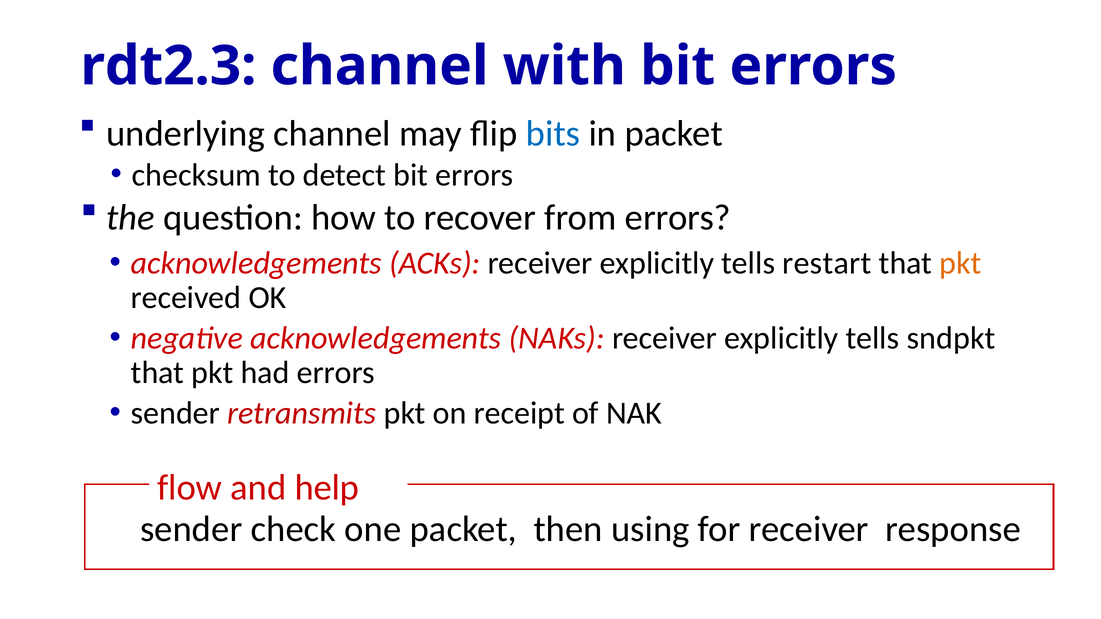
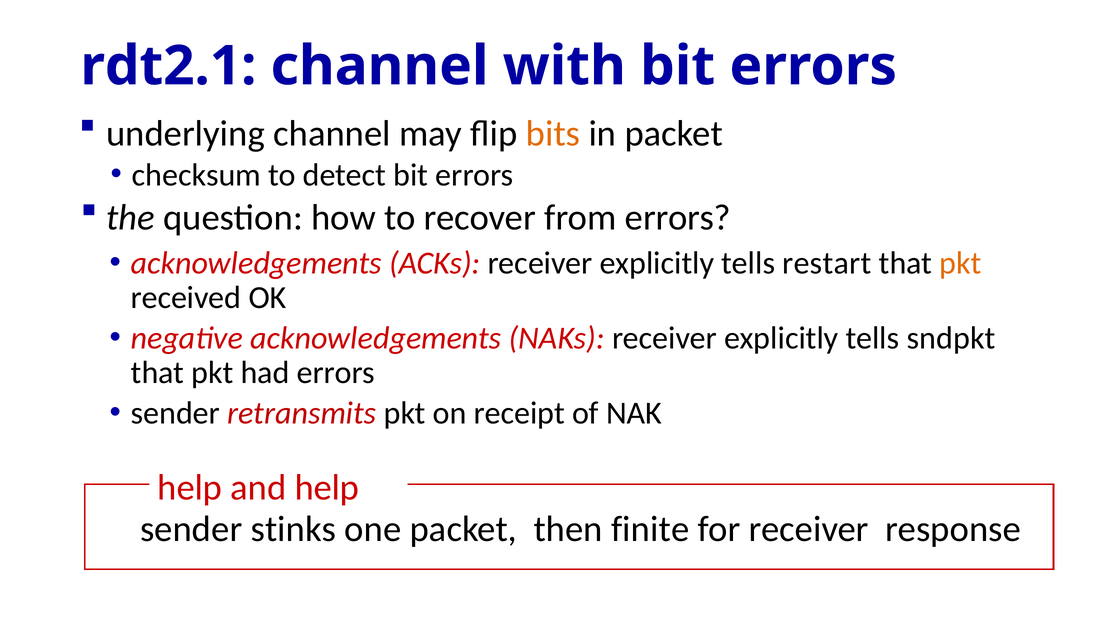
rdt2.3: rdt2.3 -> rdt2.1
bits colour: blue -> orange
flow at (190, 488): flow -> help
check: check -> stinks
using: using -> finite
